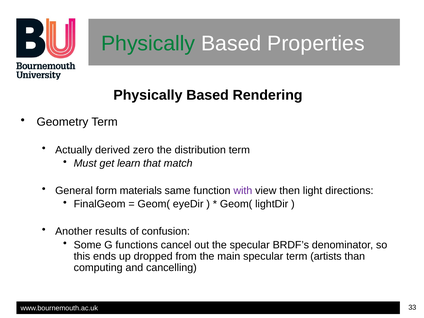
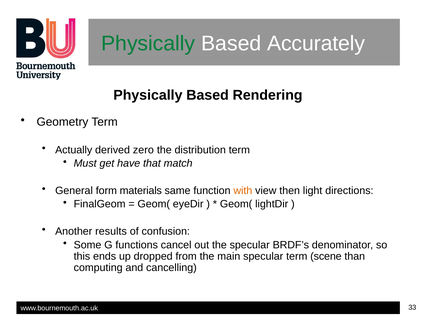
Properties: Properties -> Accurately
learn: learn -> have
with colour: purple -> orange
artists: artists -> scene
